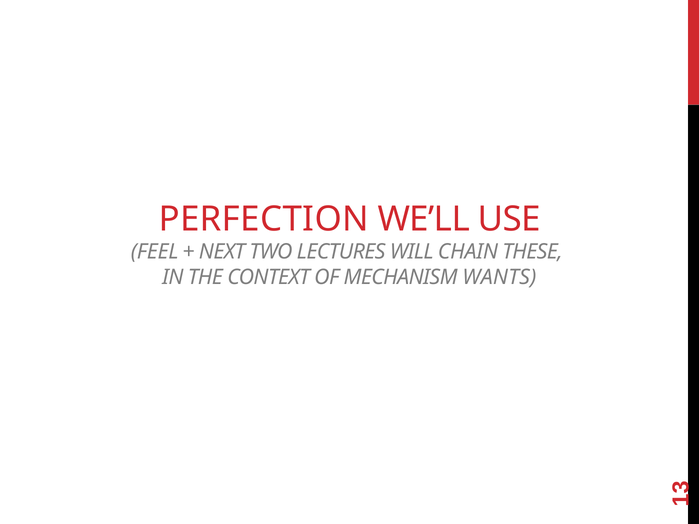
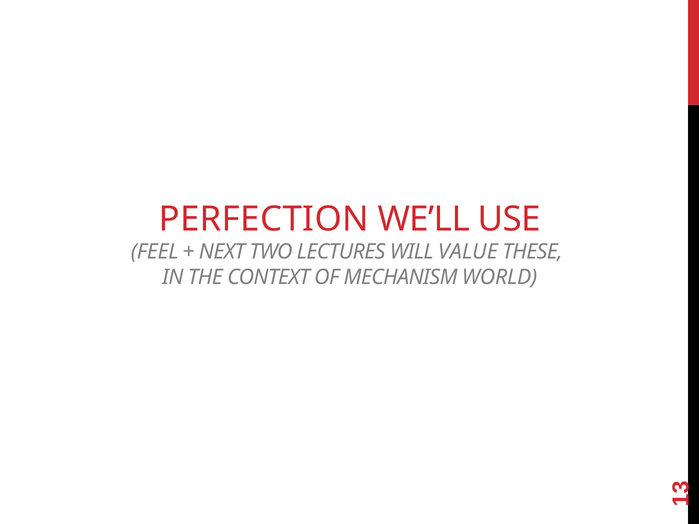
CHAIN: CHAIN -> VALUE
WANTS: WANTS -> WORLD
